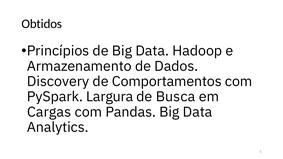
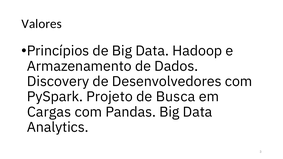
Obtidos: Obtidos -> Valores
Comportamentos: Comportamentos -> Desenvolvedores
Largura: Largura -> Projeto
